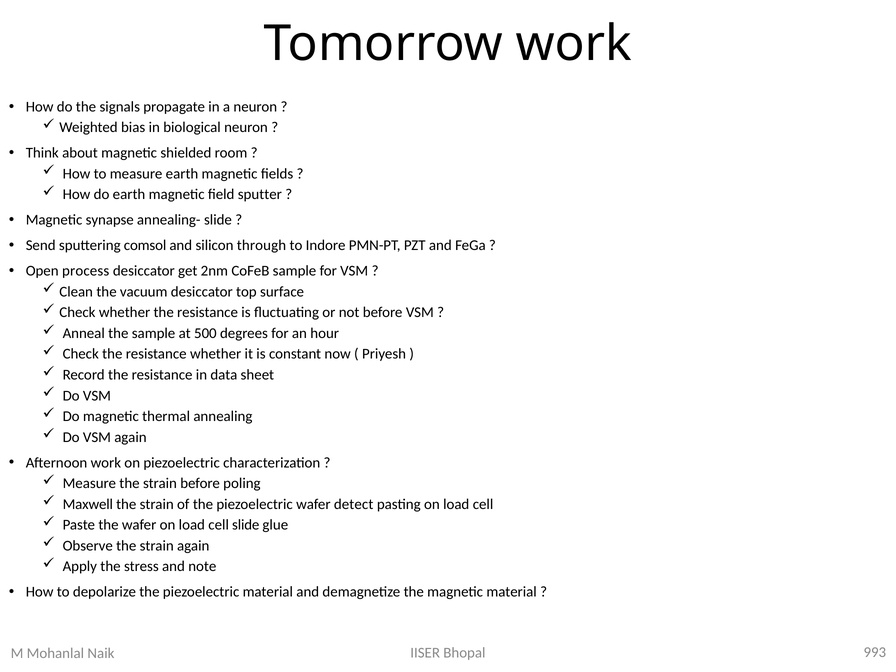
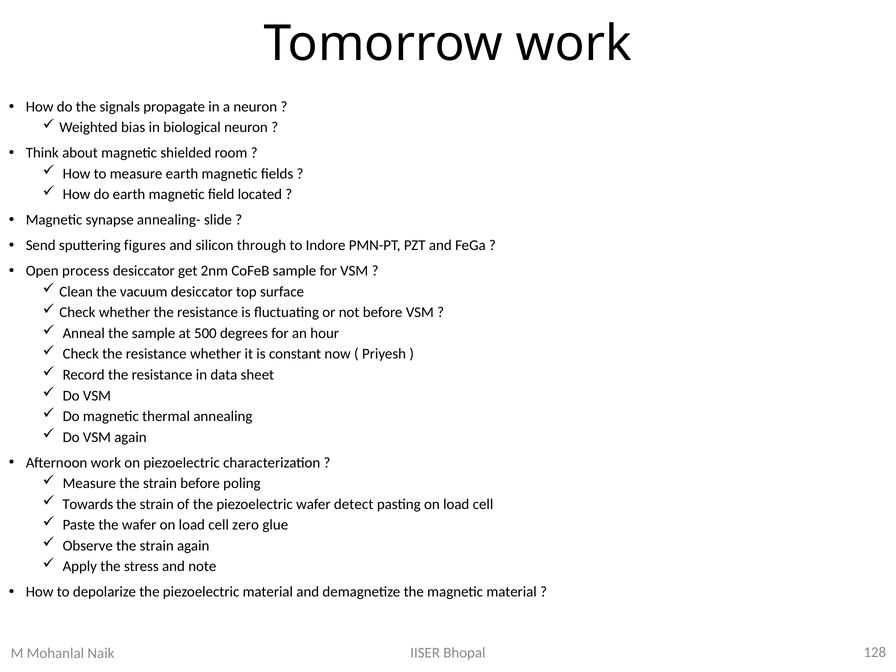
sputter: sputter -> located
comsol: comsol -> figures
Maxwell: Maxwell -> Towards
cell slide: slide -> zero
993: 993 -> 128
